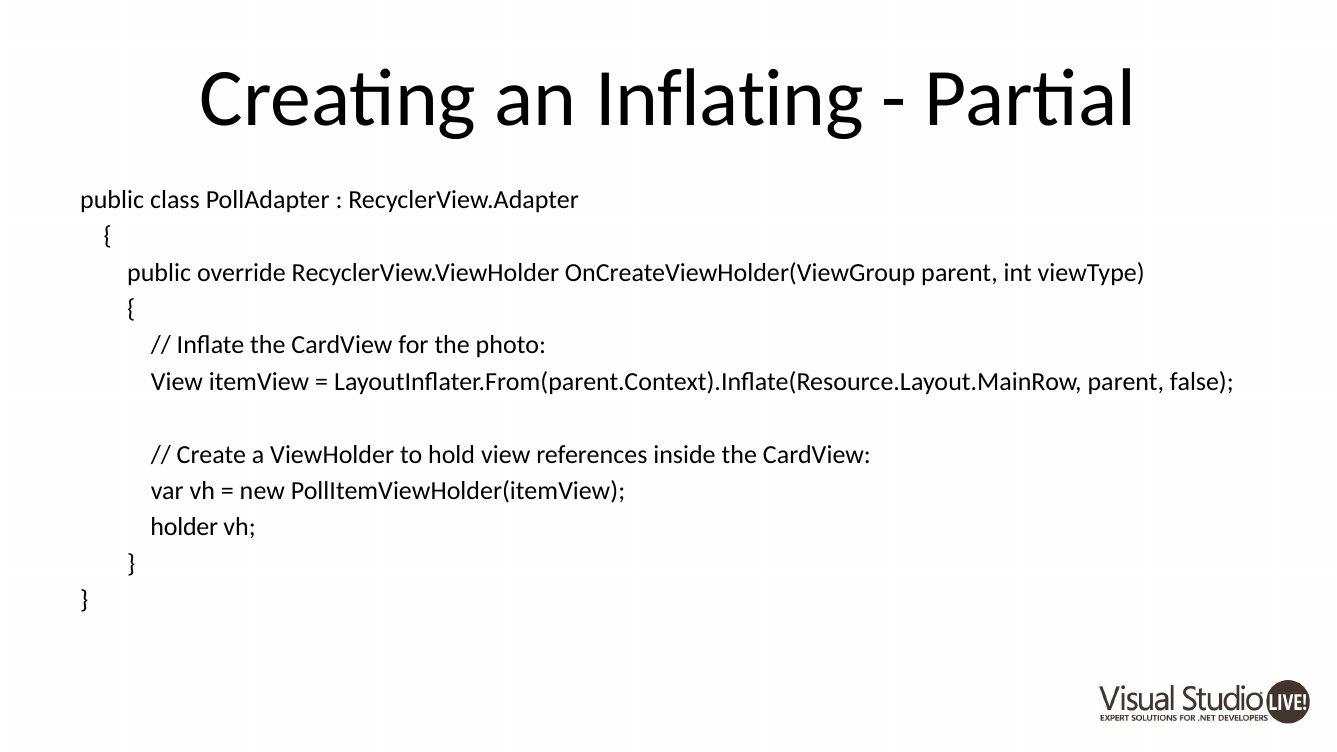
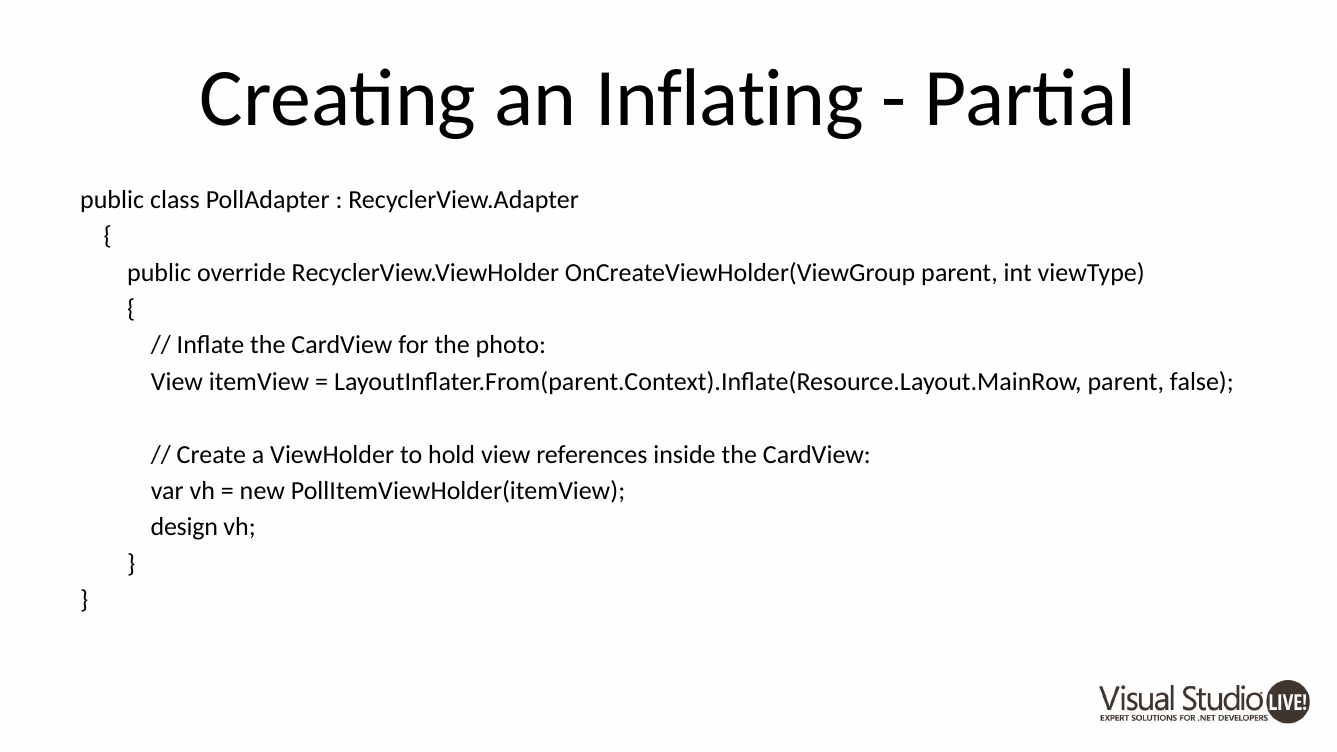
holder: holder -> design
